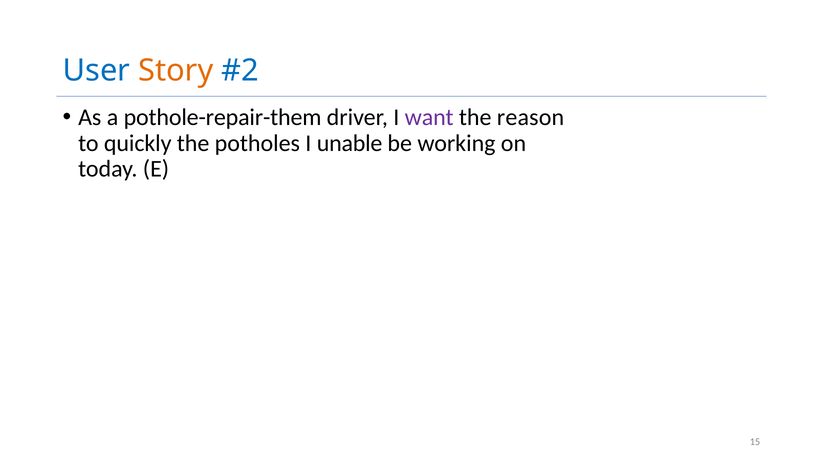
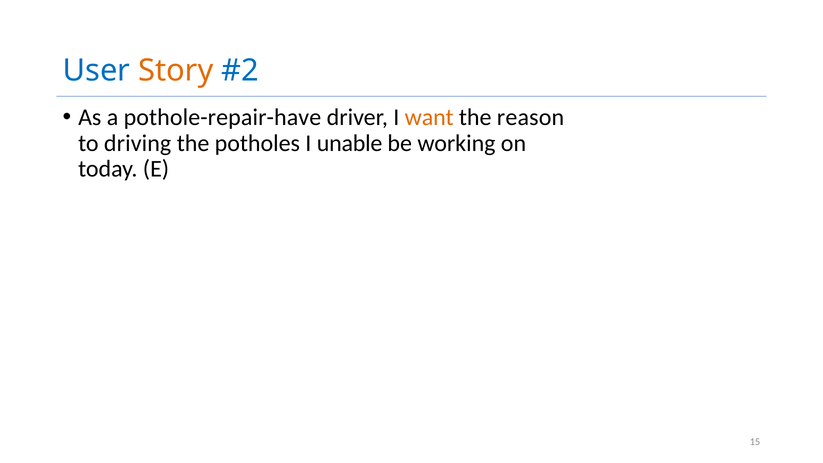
pothole-repair-them: pothole-repair-them -> pothole-repair-have
want colour: purple -> orange
quickly: quickly -> driving
